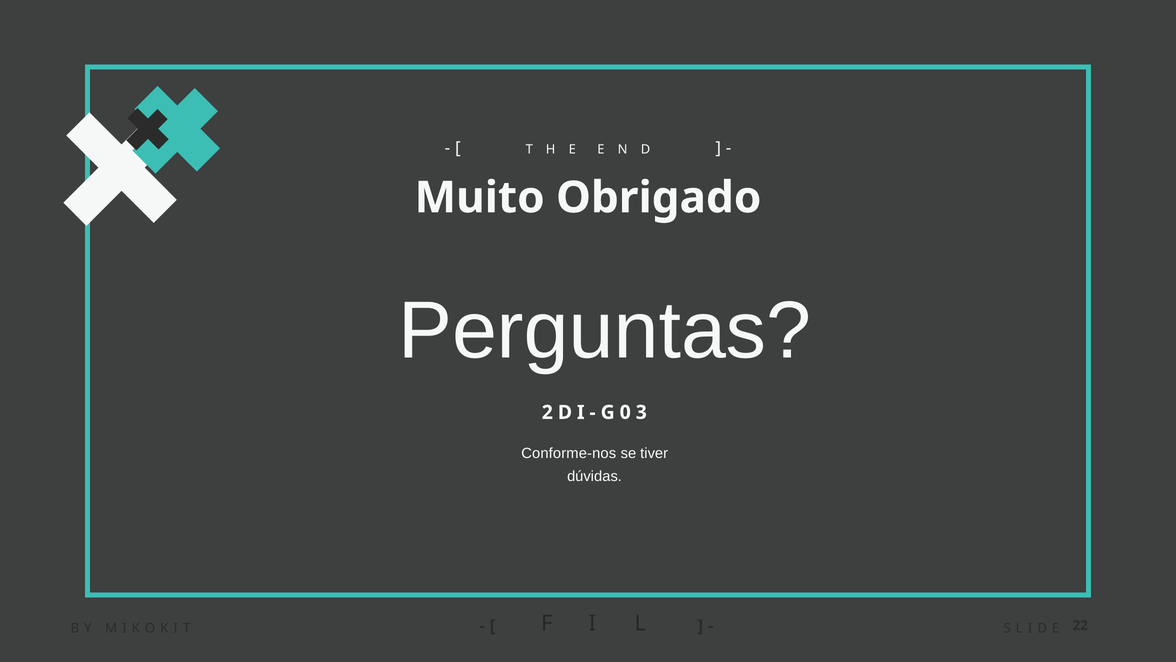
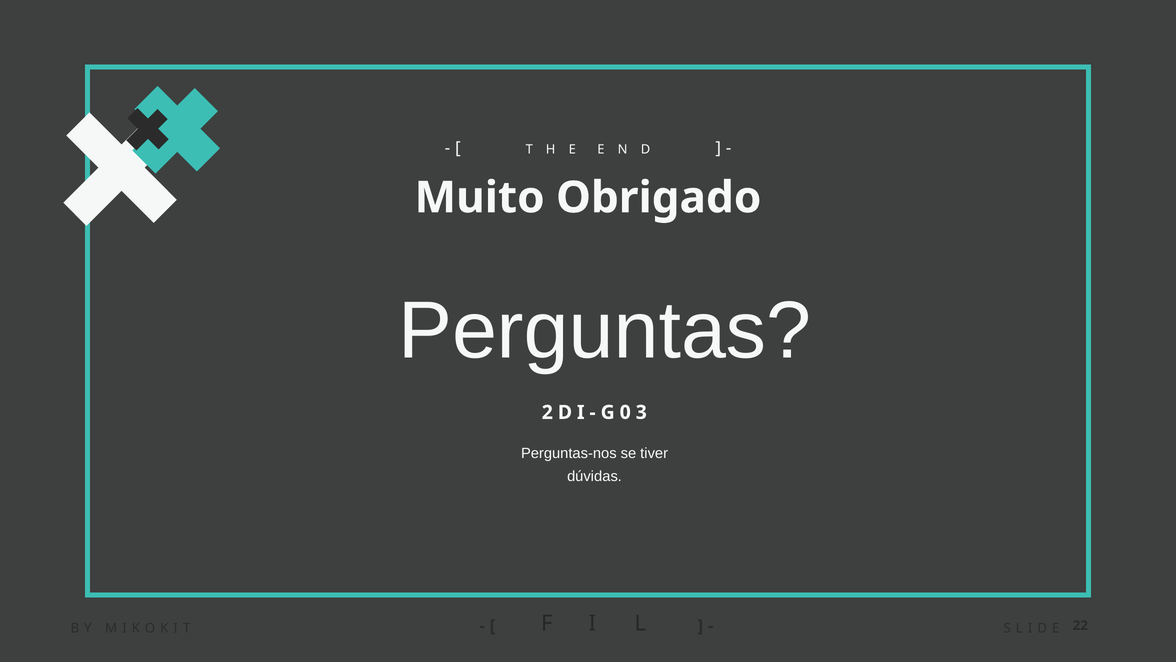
Conforme-nos: Conforme-nos -> Perguntas-nos
